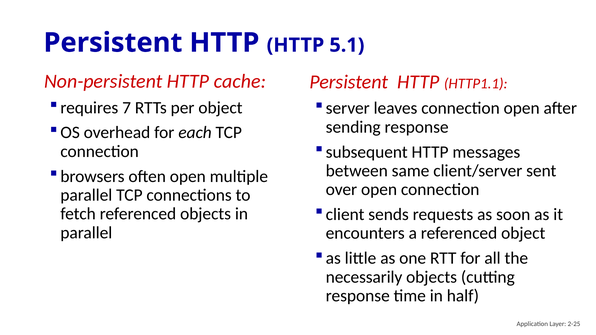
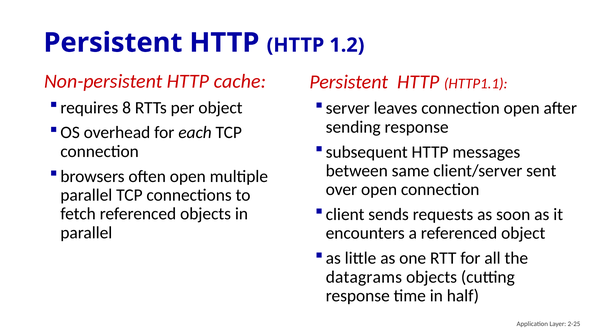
5.1: 5.1 -> 1.2
7: 7 -> 8
necessarily: necessarily -> datagrams
